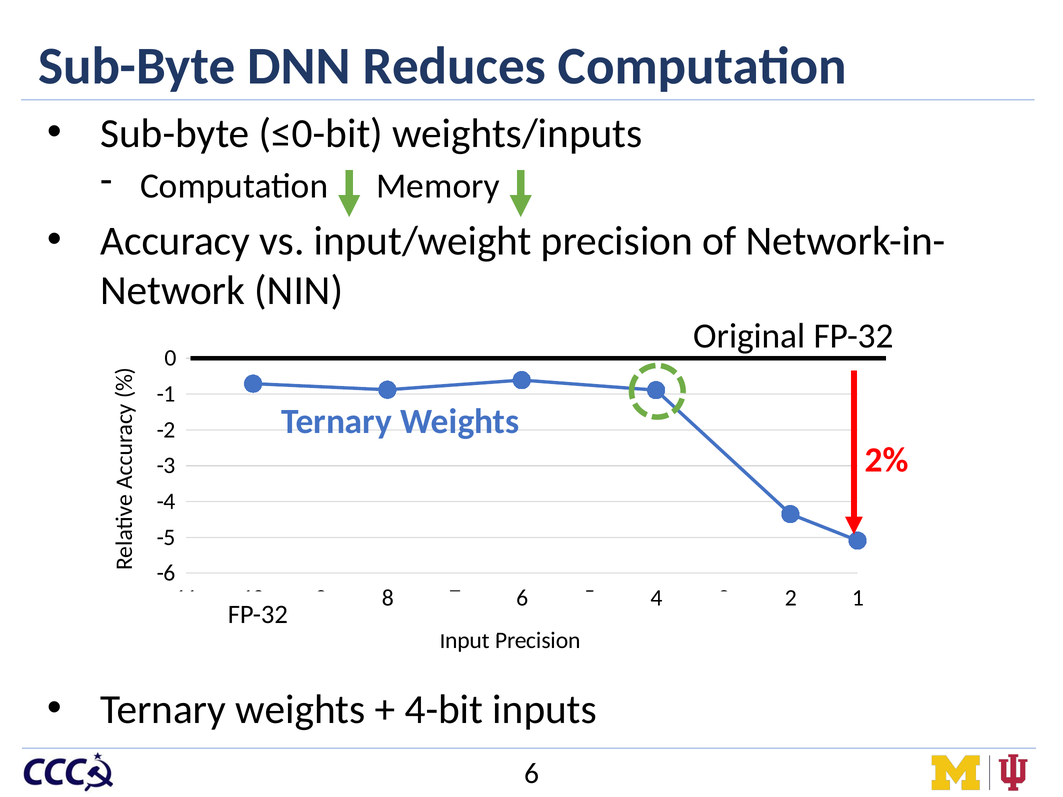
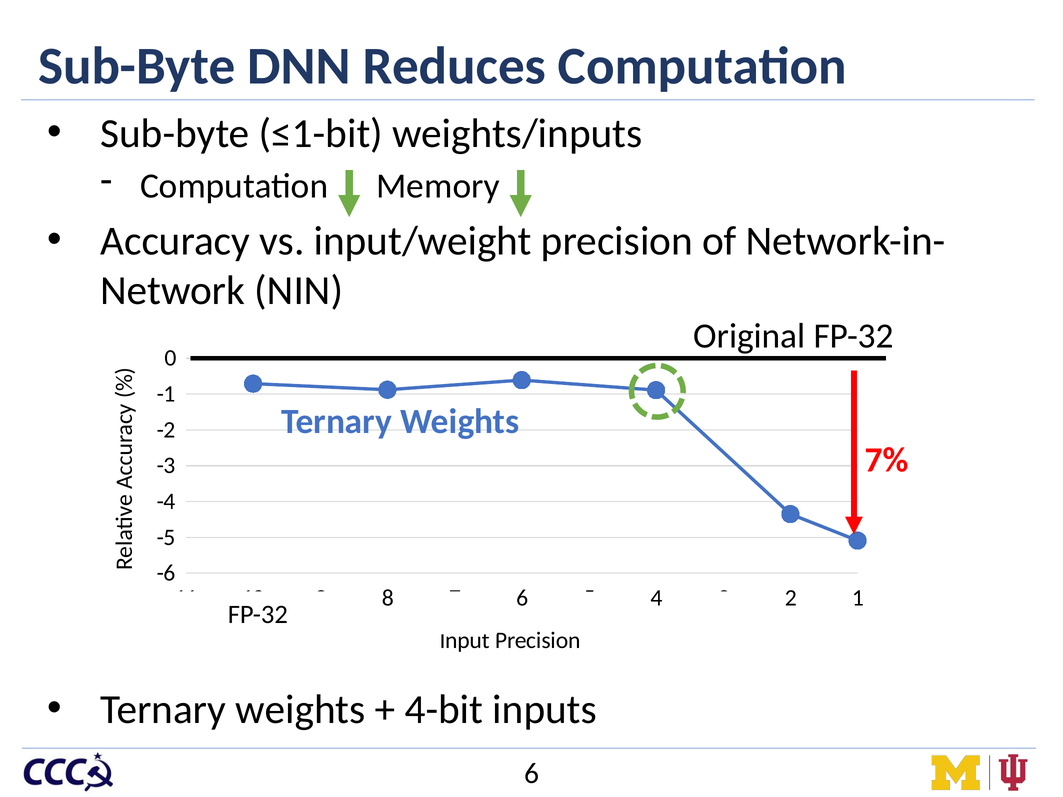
≤0-bit: ≤0-bit -> ≤1-bit
2%: 2% -> 7%
